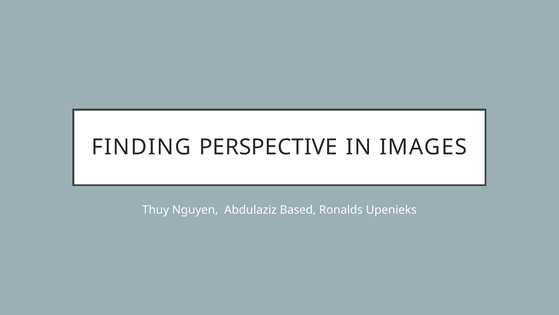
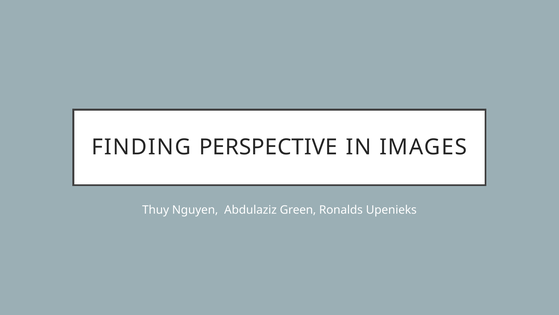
Based: Based -> Green
